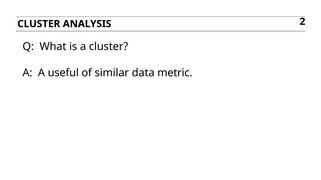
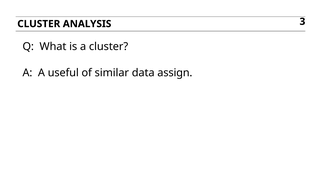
2: 2 -> 3
metric: metric -> assign
